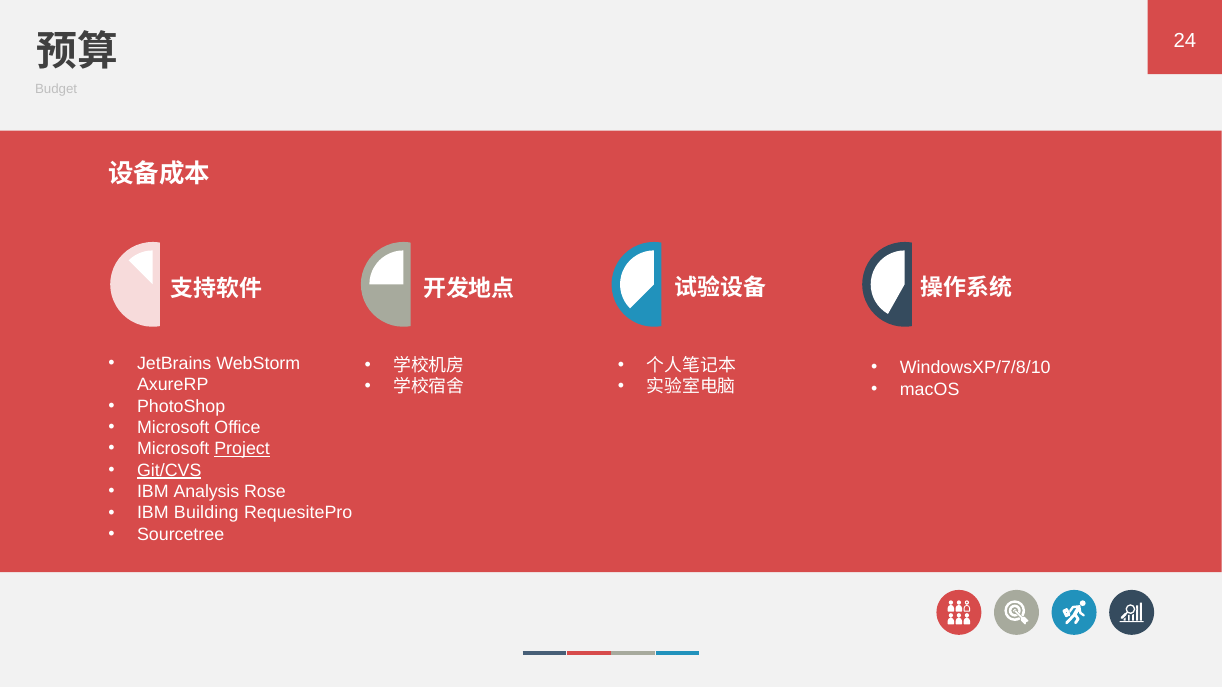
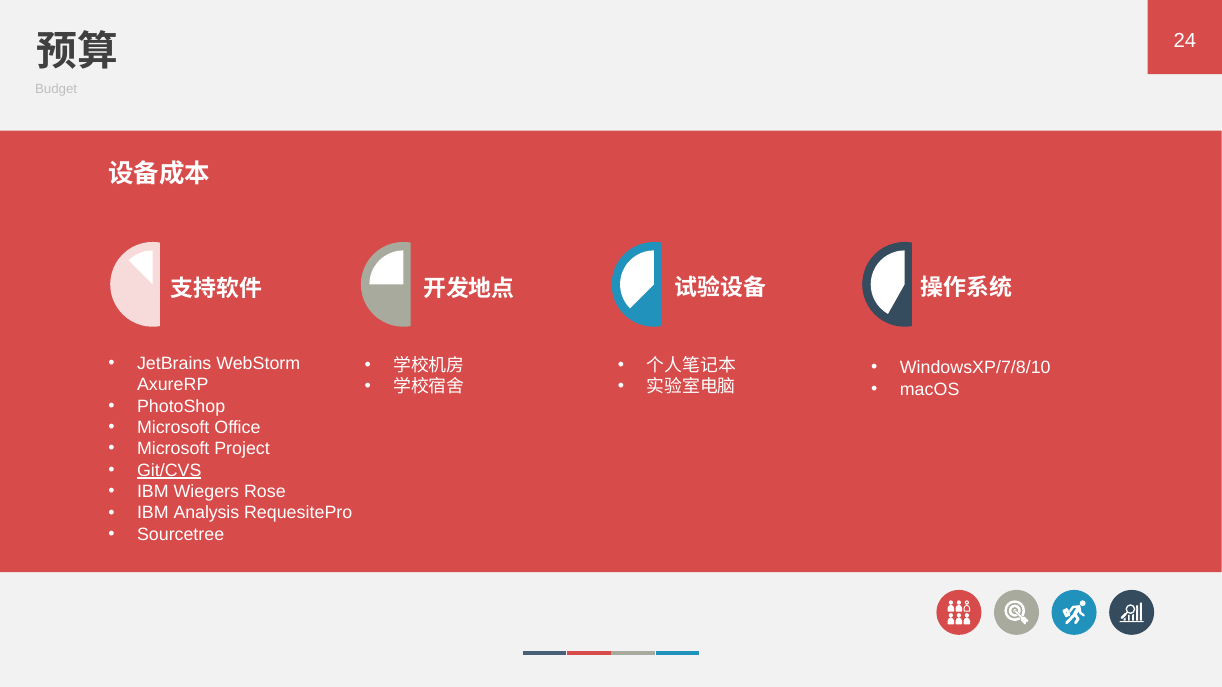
Project underline: present -> none
Analysis: Analysis -> Wiegers
Building: Building -> Analysis
